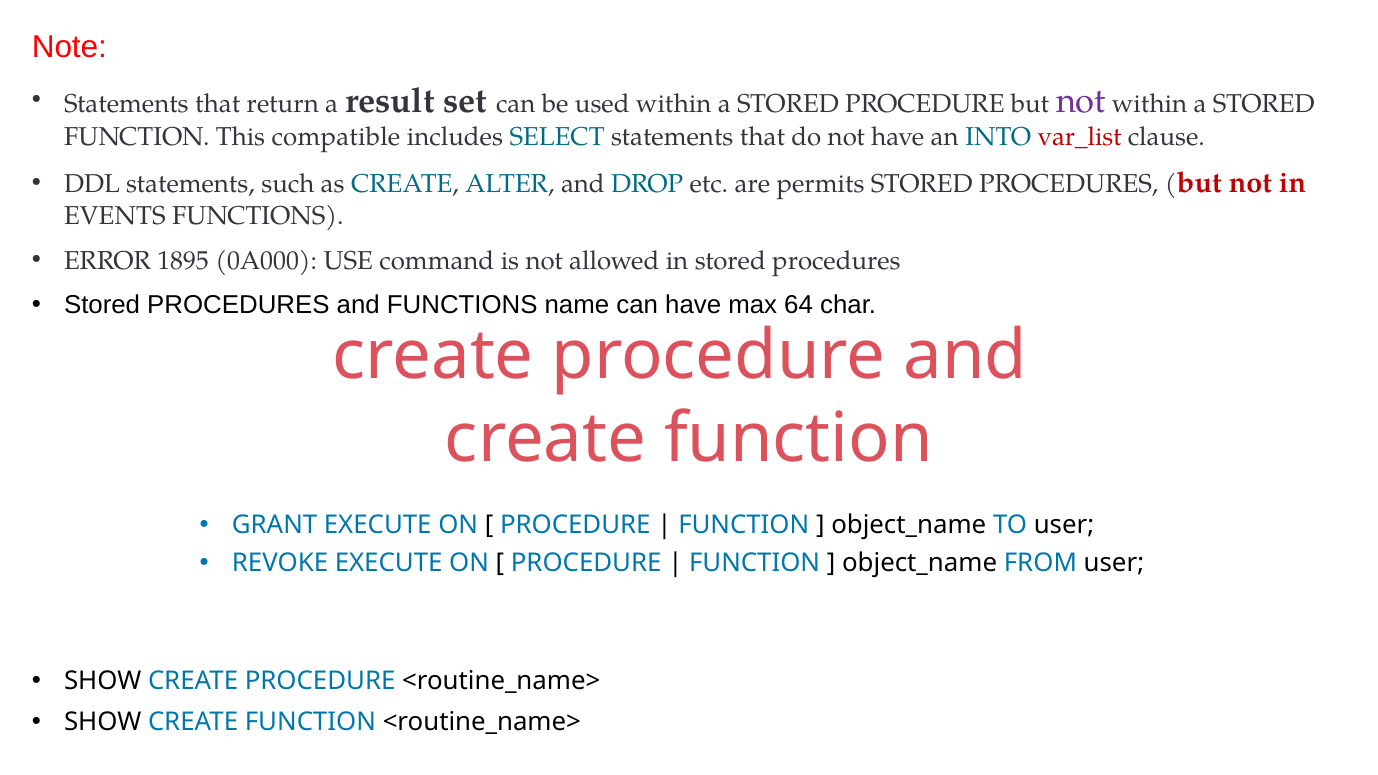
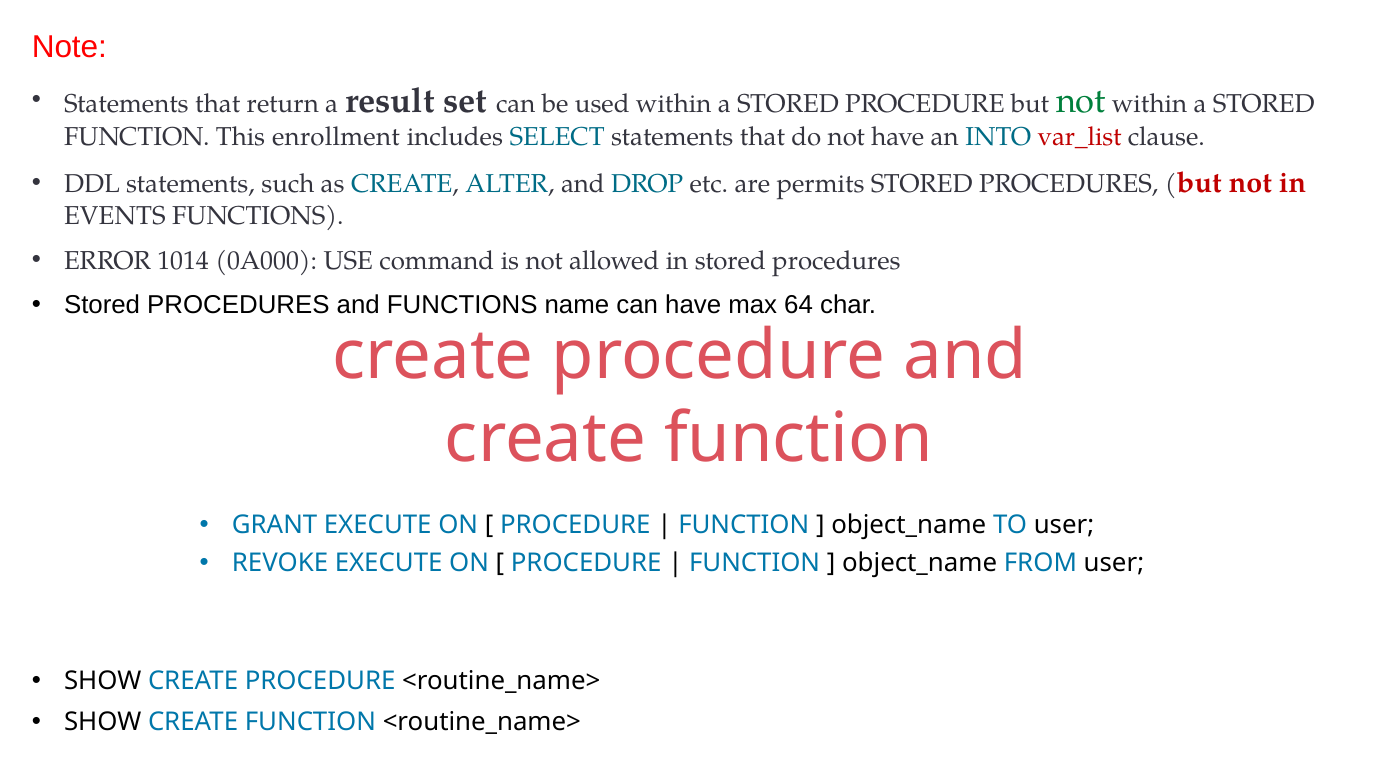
not at (1081, 101) colour: purple -> green
compatible: compatible -> enrollment
1895: 1895 -> 1014
